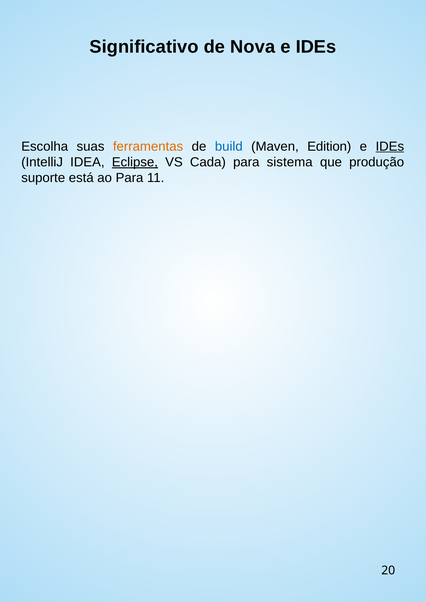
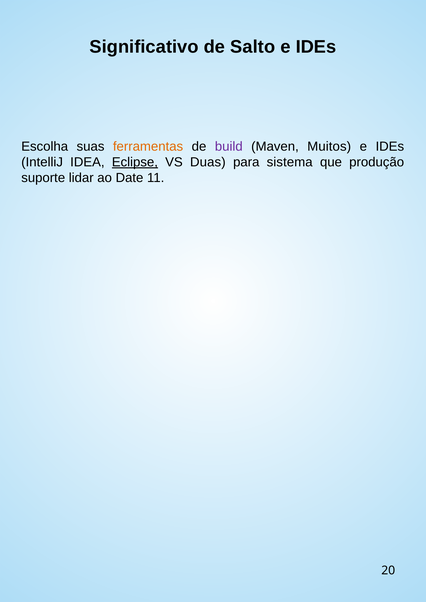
Nova: Nova -> Salto
build colour: blue -> purple
Edition: Edition -> Muitos
IDEs at (390, 146) underline: present -> none
Cada: Cada -> Duas
está: está -> lidar
ao Para: Para -> Date
